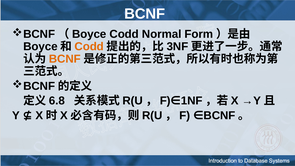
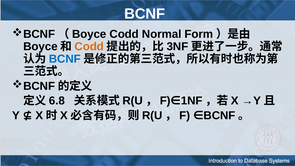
BCNF at (65, 59) colour: orange -> blue
